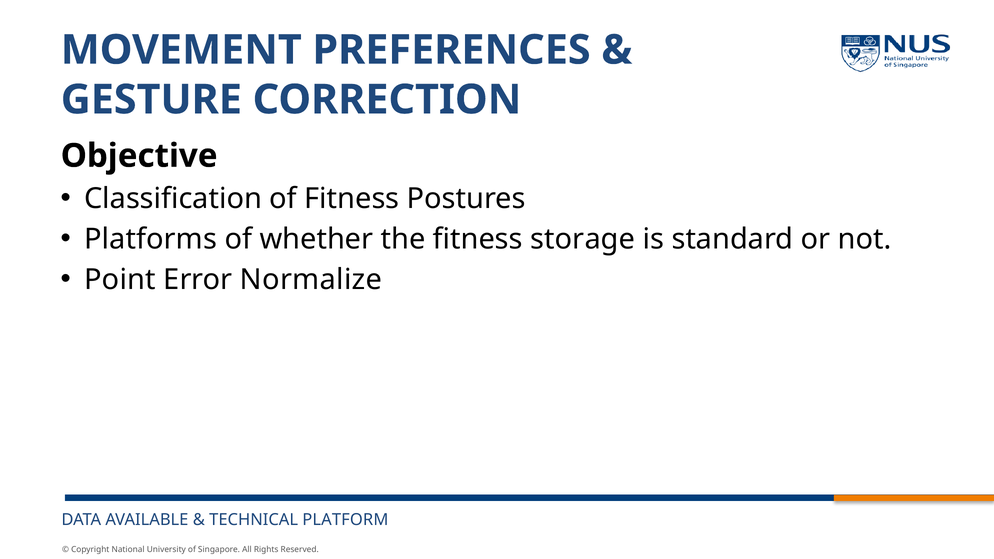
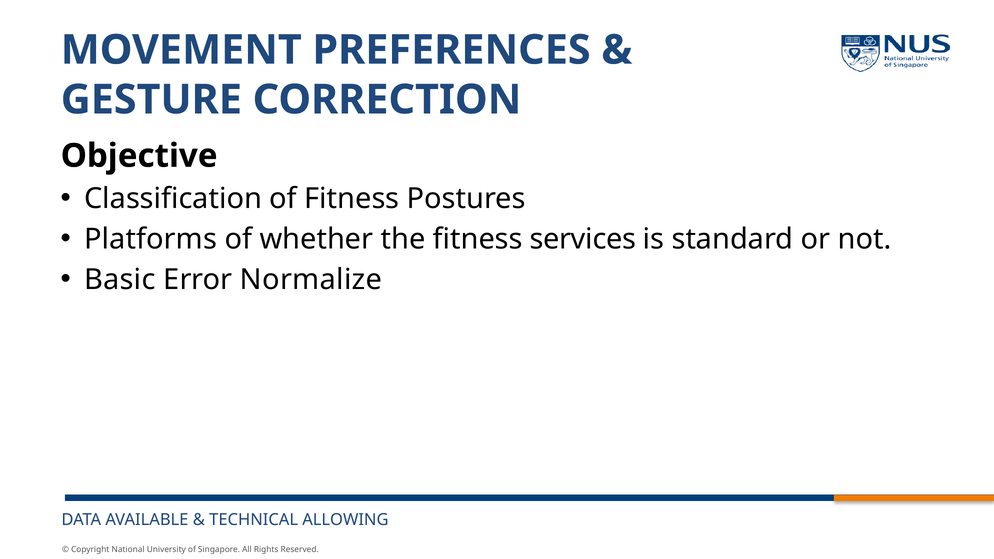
storage: storage -> services
Point: Point -> Basic
PLATFORM: PLATFORM -> ALLOWING
